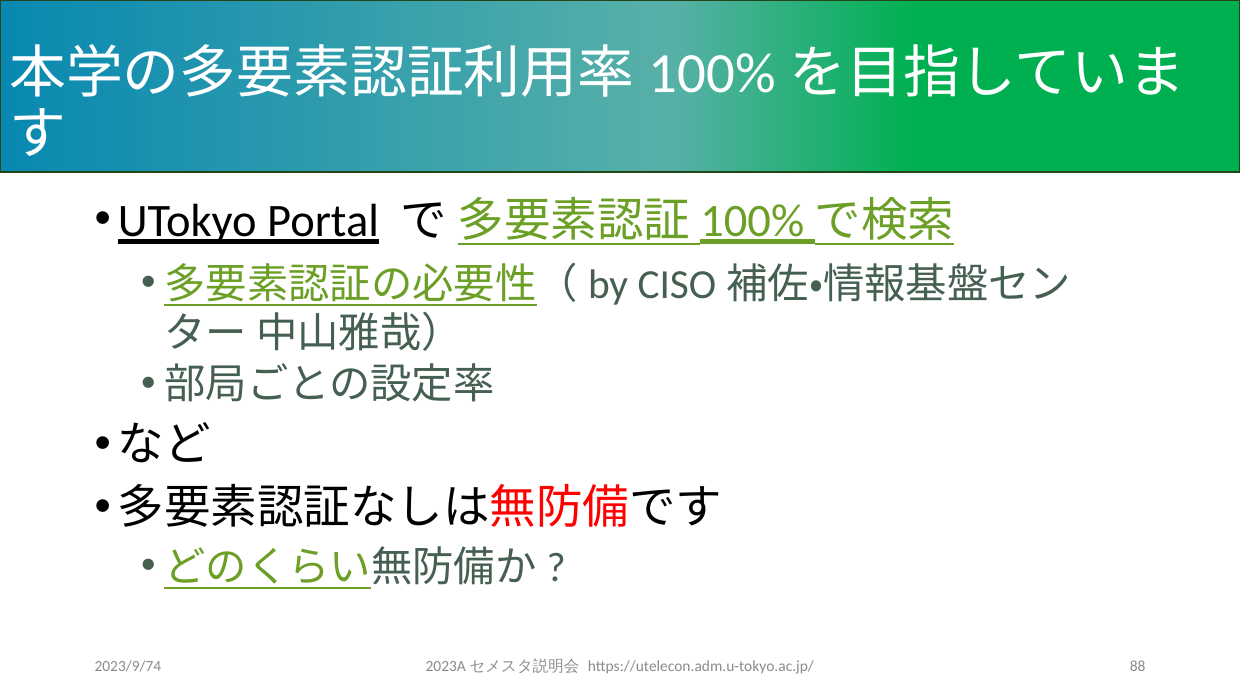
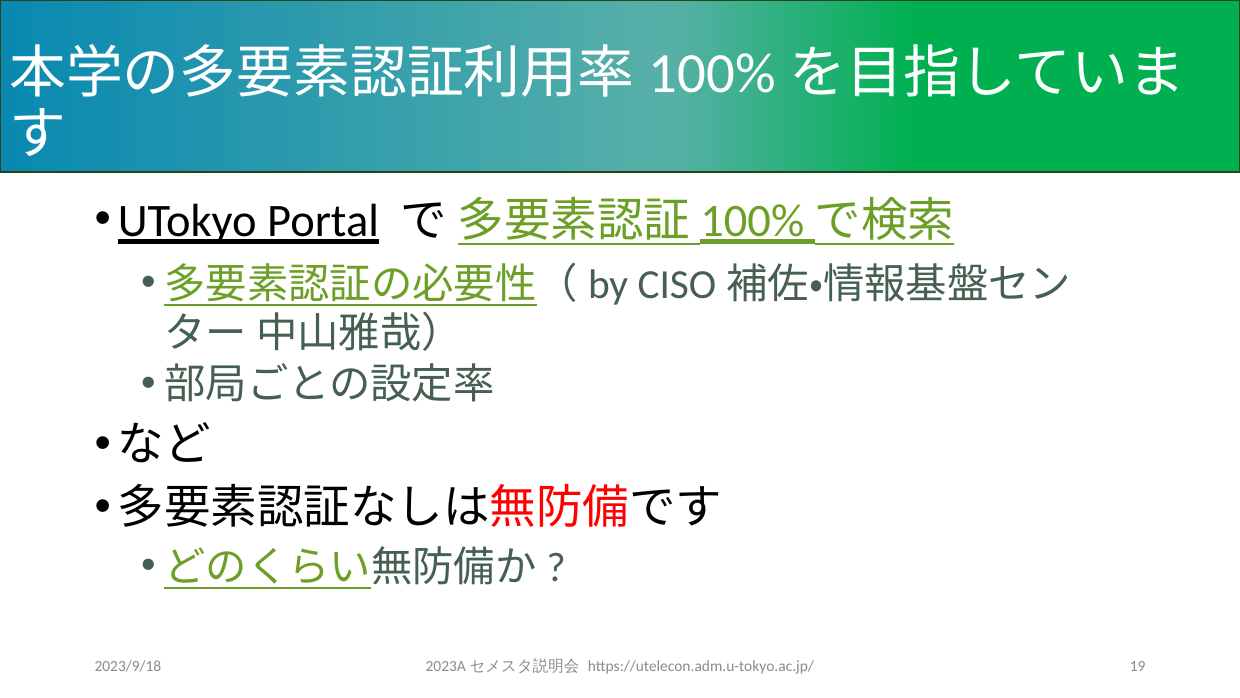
2023/9/74: 2023/9/74 -> 2023/9/18
88: 88 -> 19
